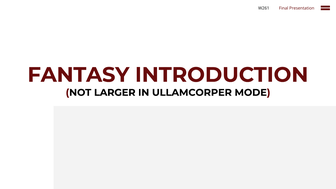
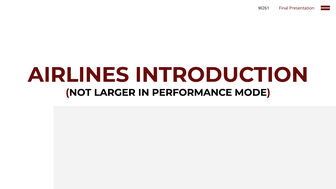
FANTASY: FANTASY -> AIRLINES
ULLAMCORPER: ULLAMCORPER -> PERFORMANCE
